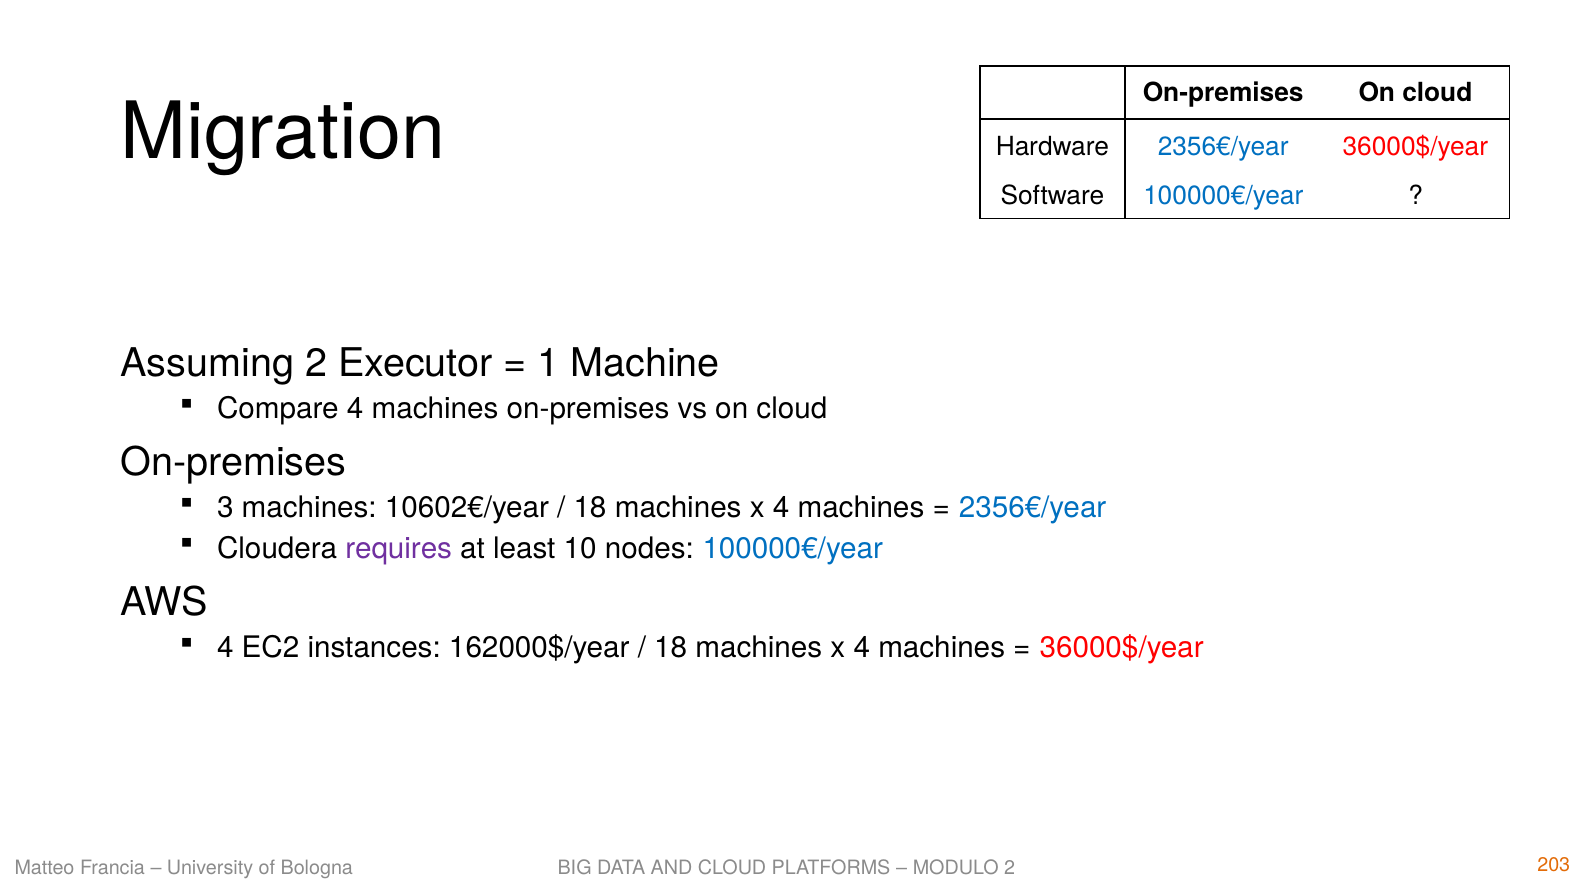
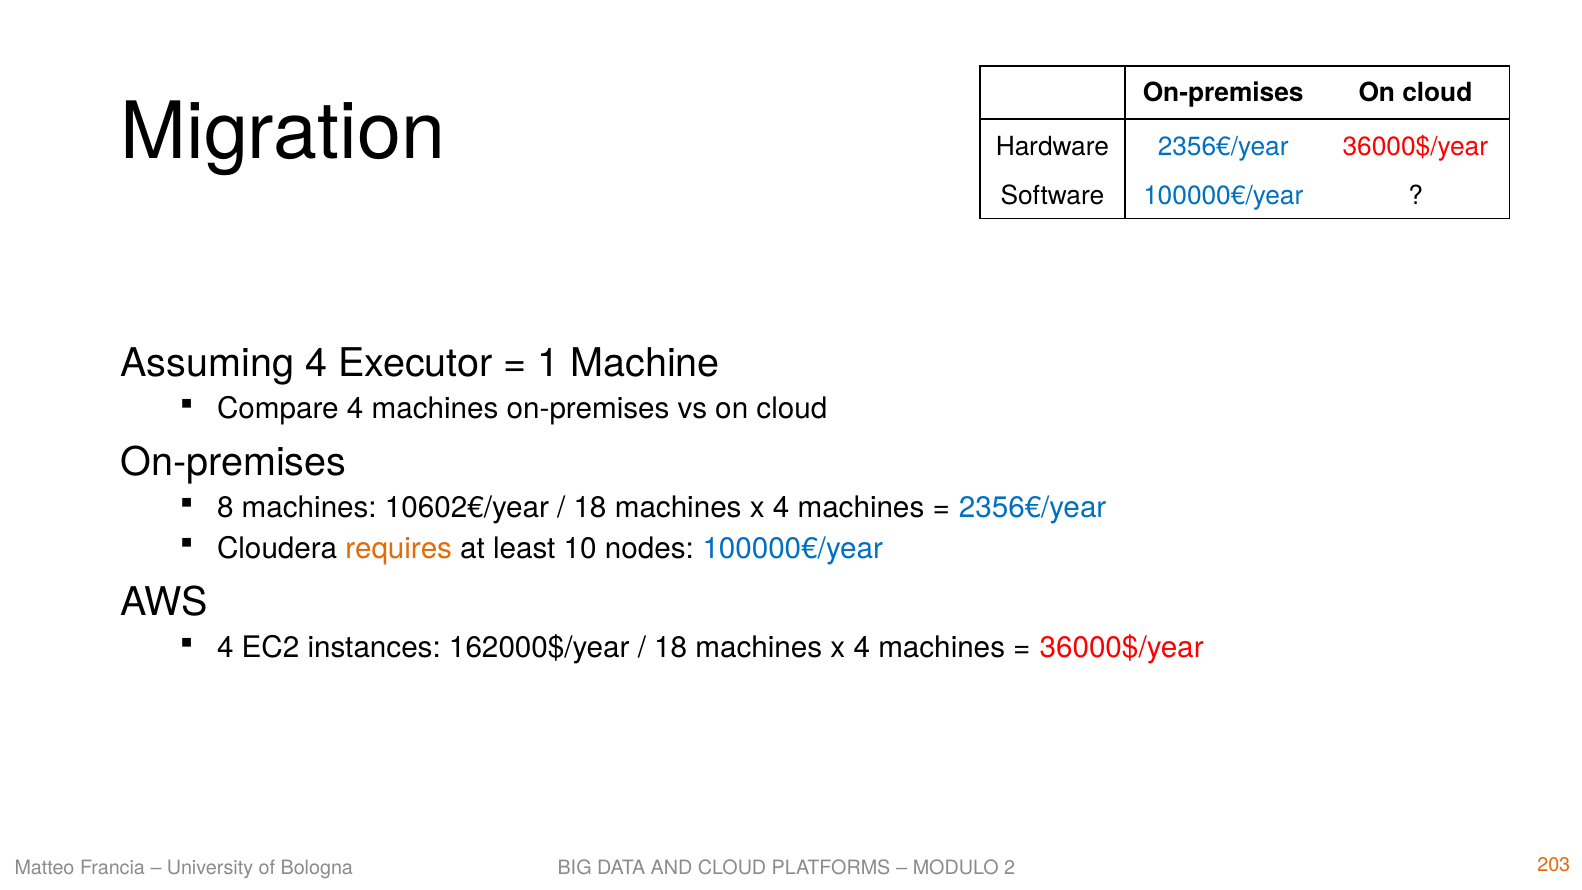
Assuming 2: 2 -> 4
3: 3 -> 8
requires colour: purple -> orange
